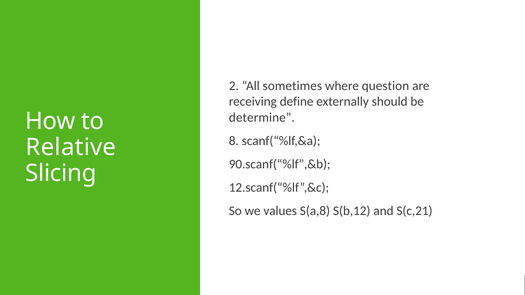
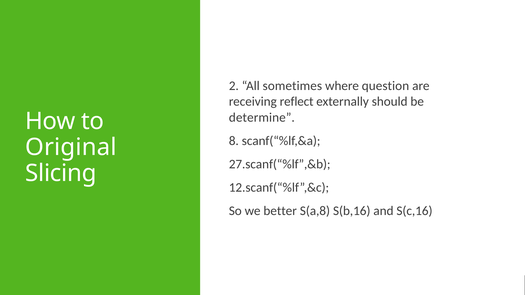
define: define -> reflect
Relative: Relative -> Original
90.scanf(“%lf”,&b: 90.scanf(“%lf”,&b -> 27.scanf(“%lf”,&b
values: values -> better
S(b,12: S(b,12 -> S(b,16
S(c,21: S(c,21 -> S(c,16
